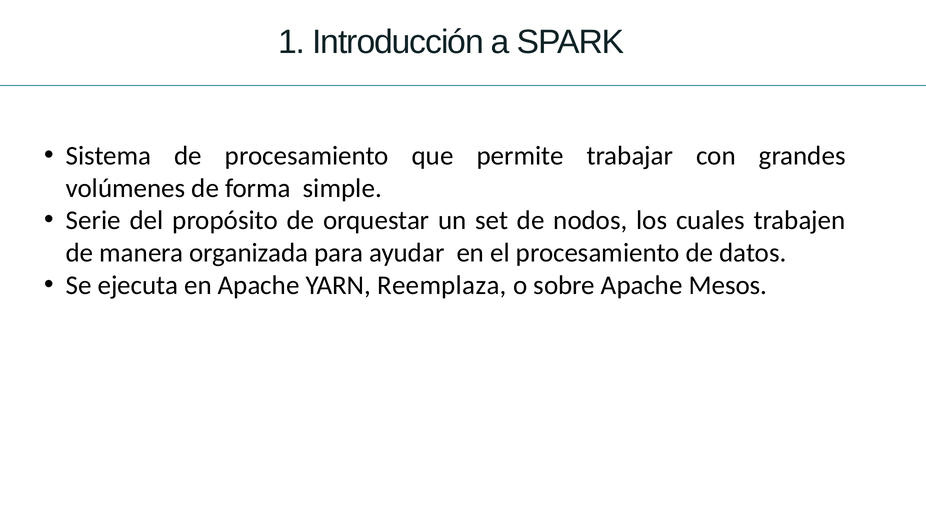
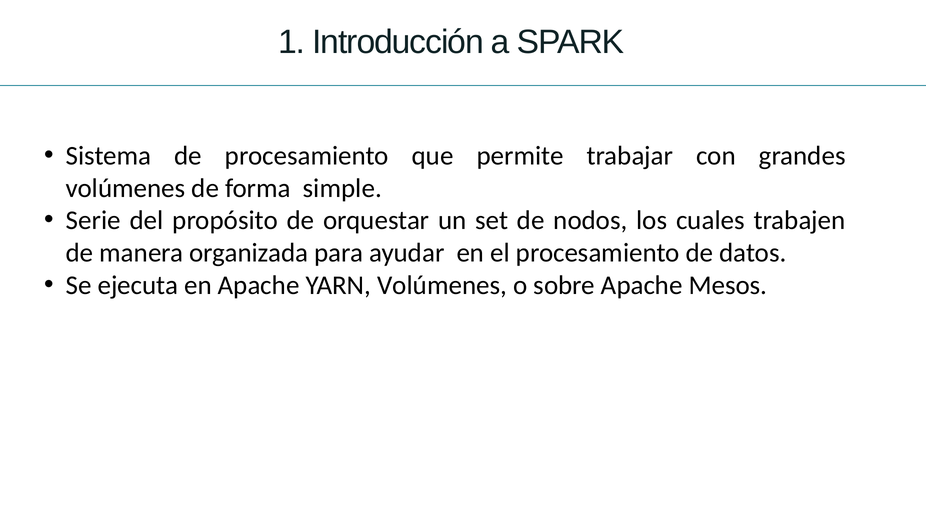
YARN Reemplaza: Reemplaza -> Volúmenes
